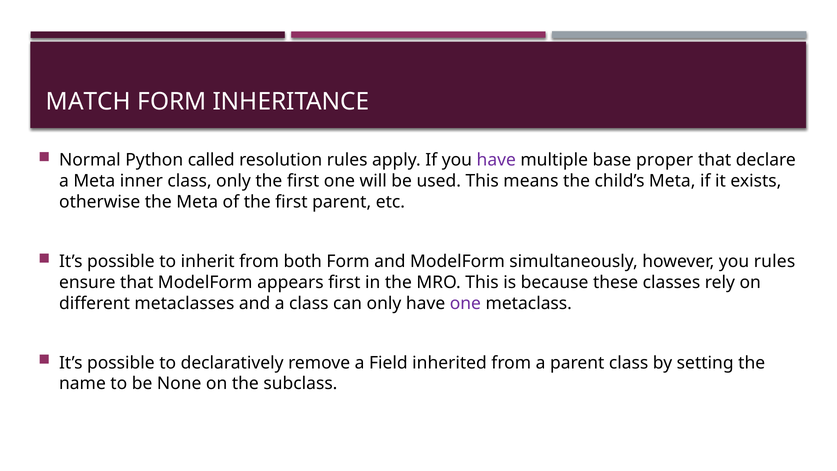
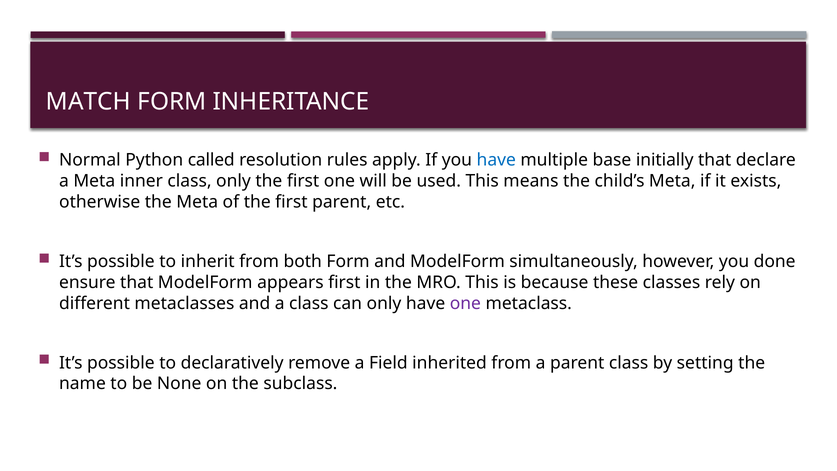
have at (496, 160) colour: purple -> blue
proper: proper -> initially
you rules: rules -> done
